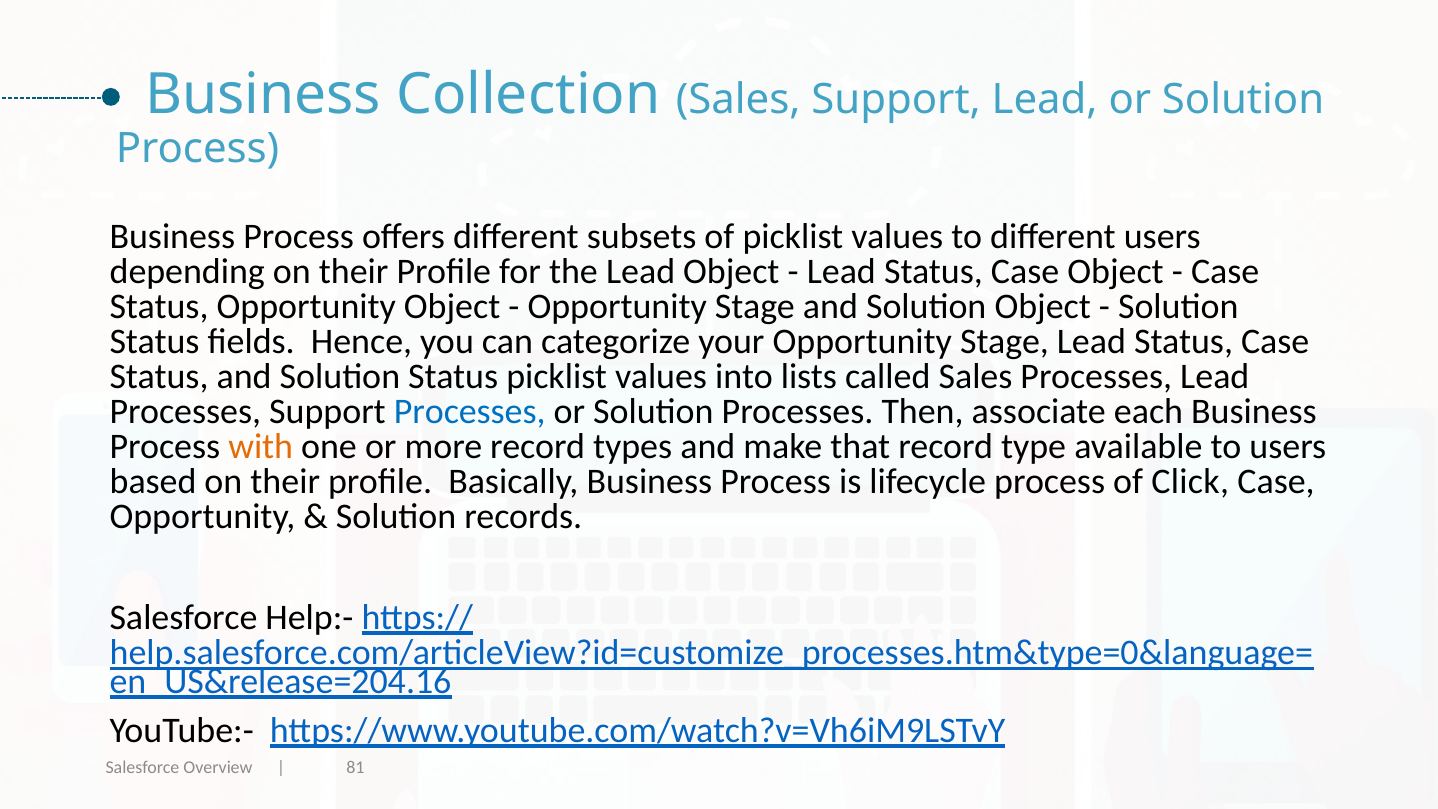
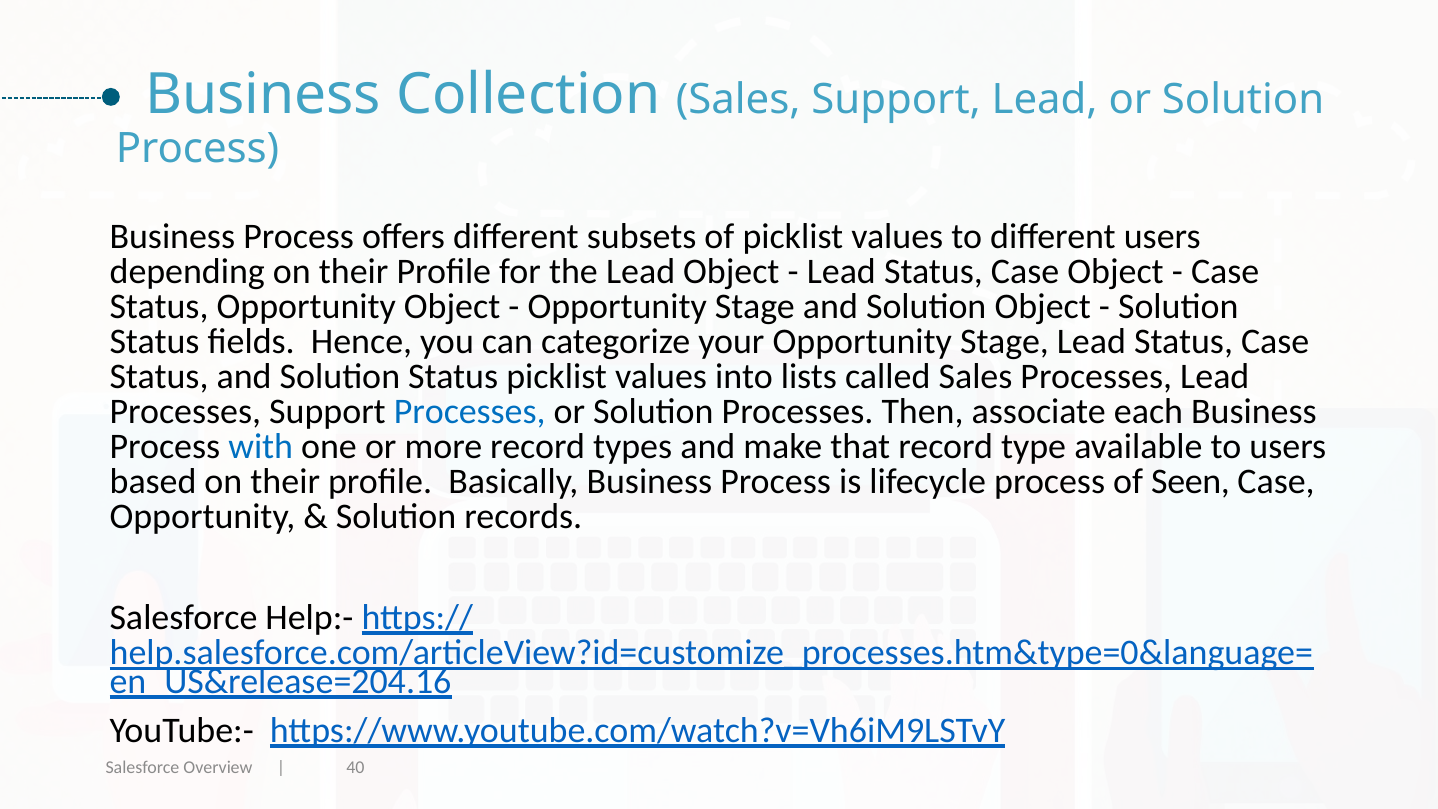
with colour: orange -> blue
Click: Click -> Seen
81: 81 -> 40
